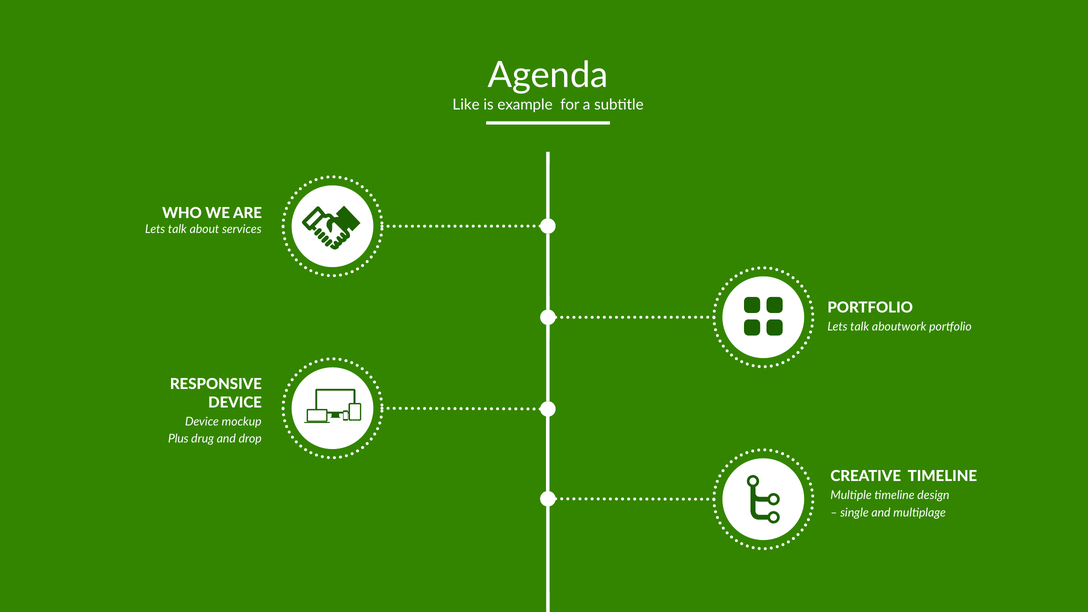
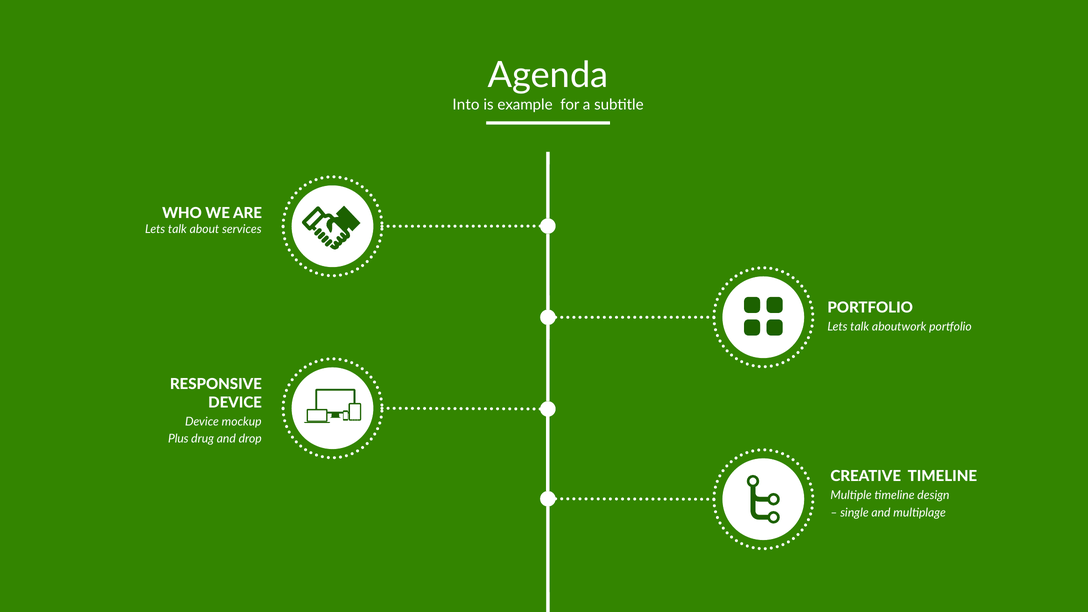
Like: Like -> Into
